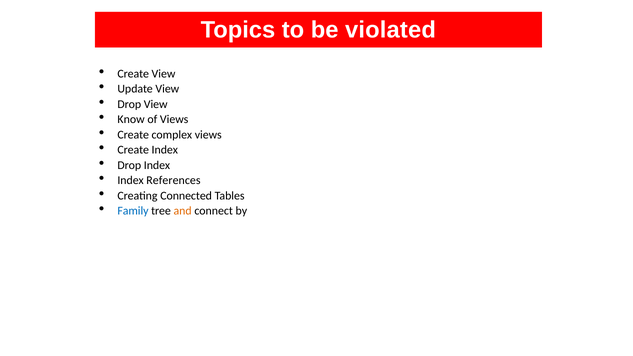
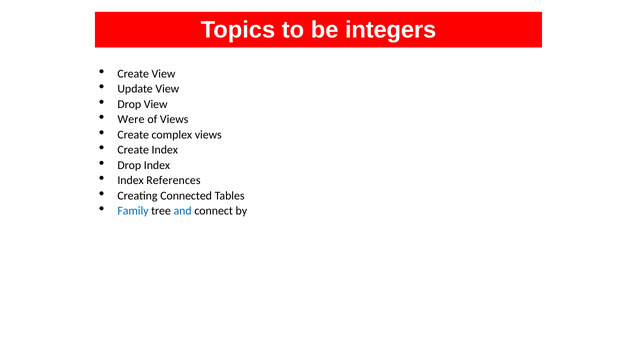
violated: violated -> integers
Know: Know -> Were
and colour: orange -> blue
